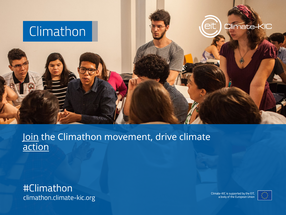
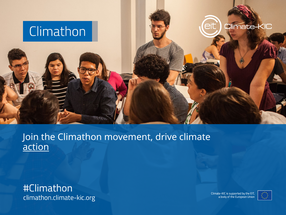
Join underline: present -> none
